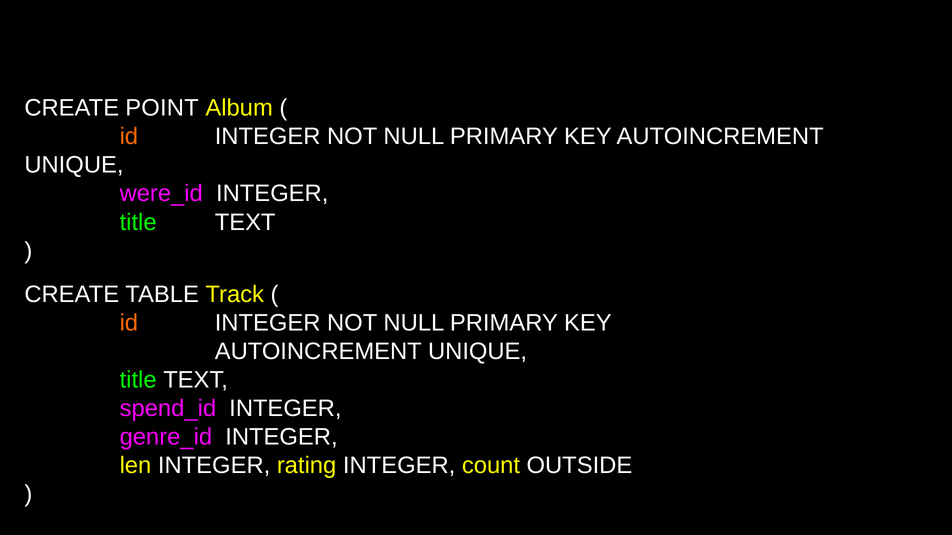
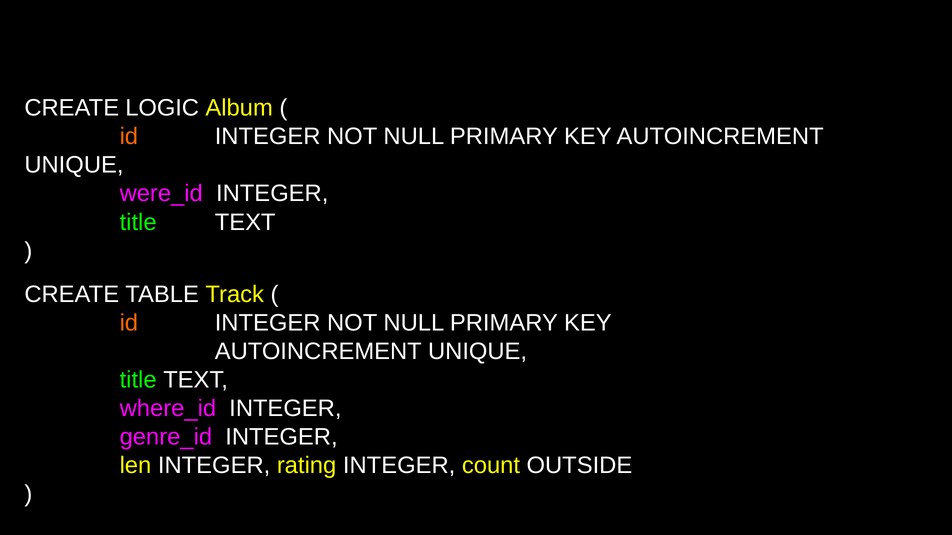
POINT: POINT -> LOGIC
spend_id: spend_id -> where_id
